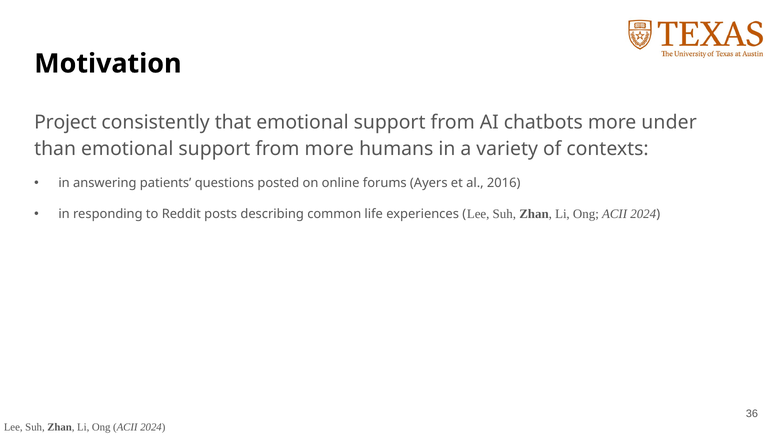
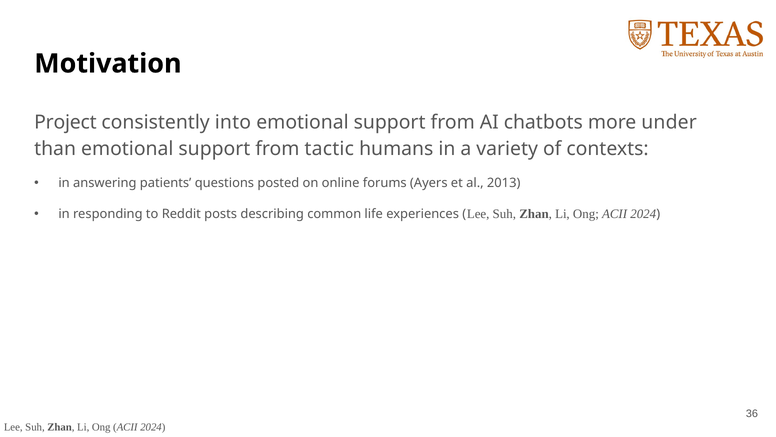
that: that -> into
from more: more -> tactic
2016: 2016 -> 2013
